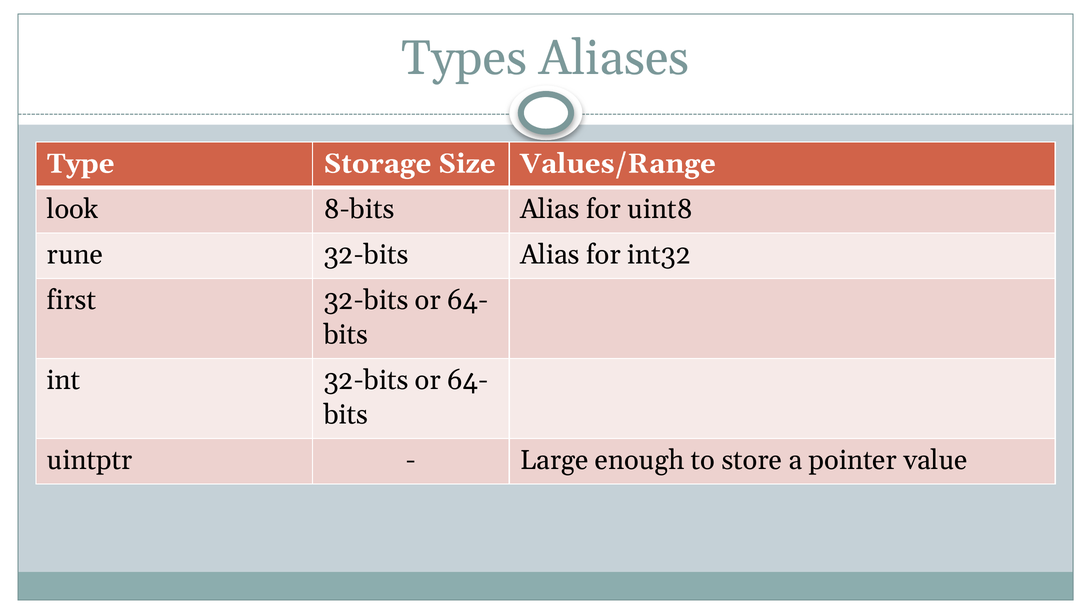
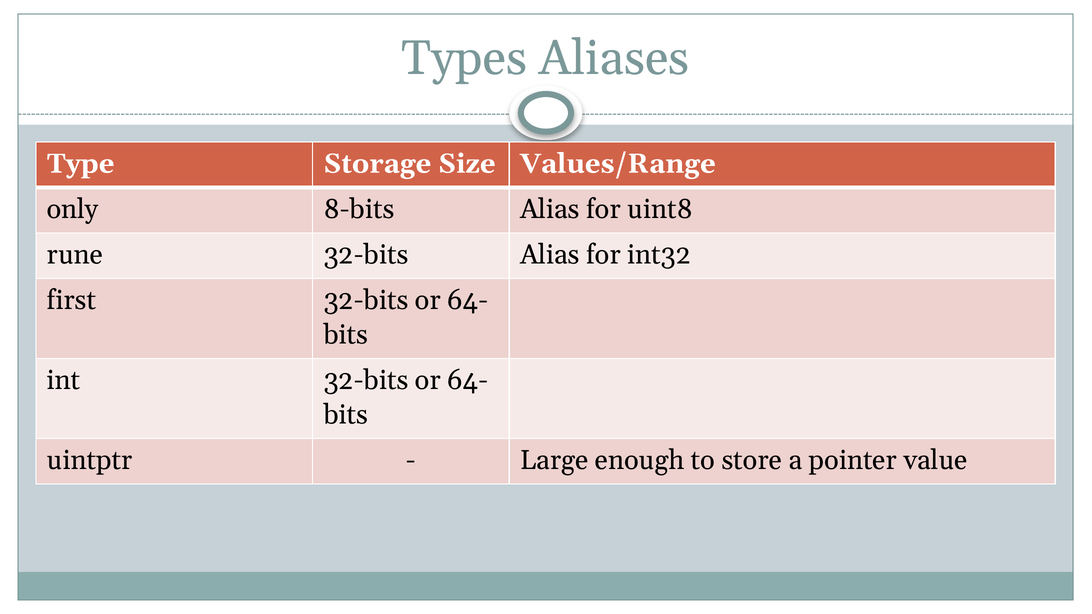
look: look -> only
